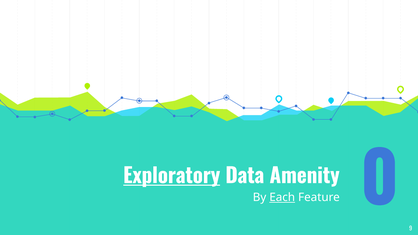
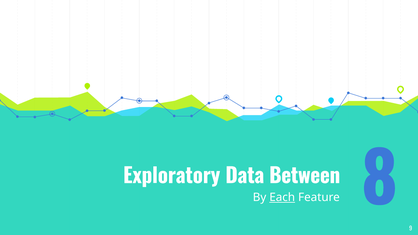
Exploratory underline: present -> none
Amenity: Amenity -> Between
0: 0 -> 8
